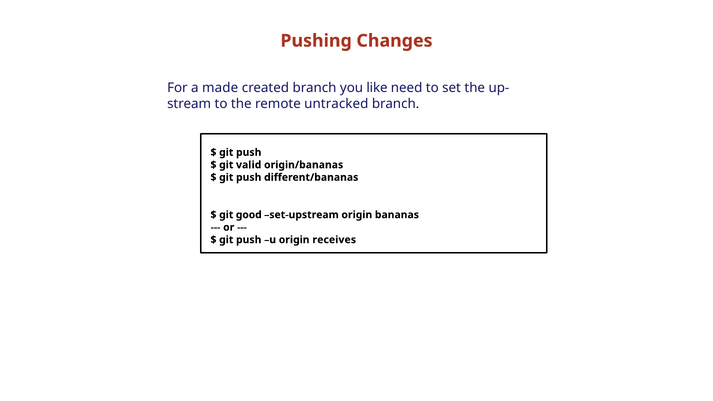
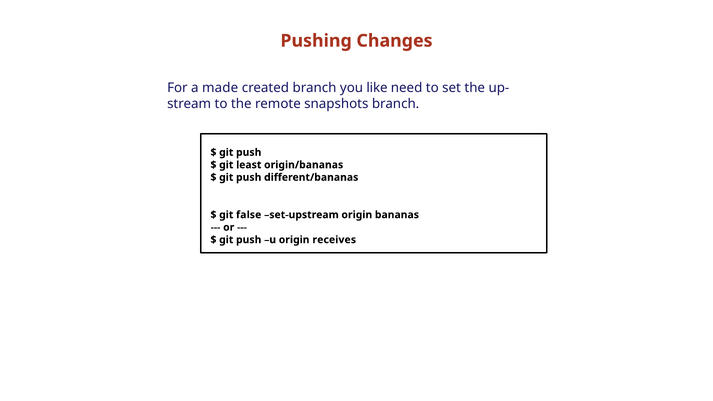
untracked: untracked -> snapshots
valid: valid -> least
good: good -> false
